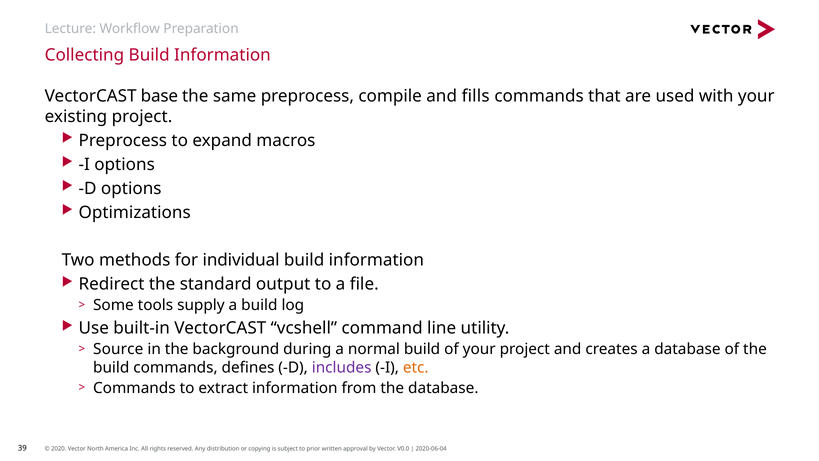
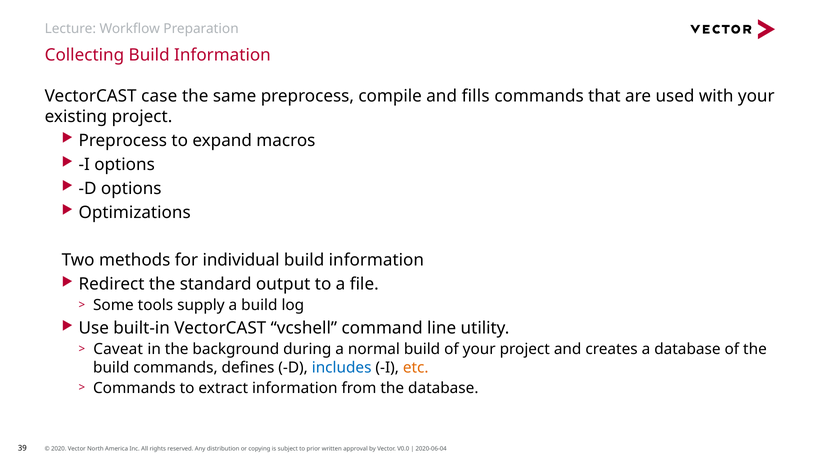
base: base -> case
Source: Source -> Caveat
includes colour: purple -> blue
